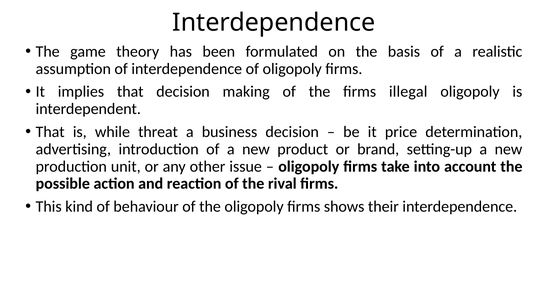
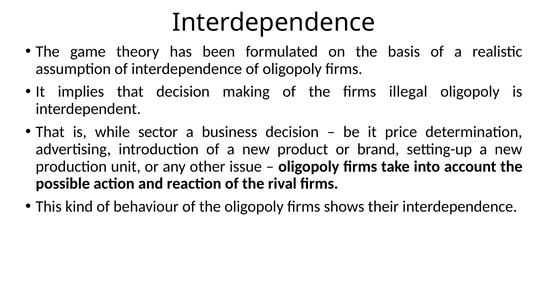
threat: threat -> sector
